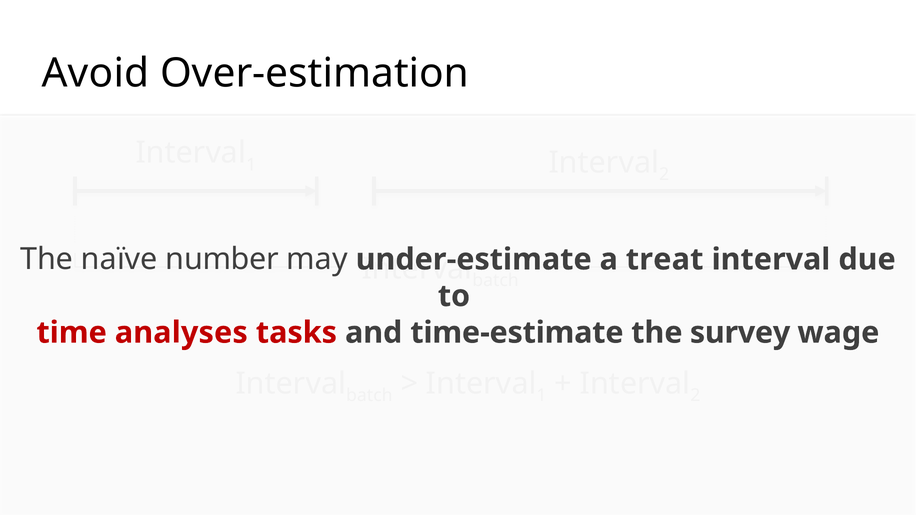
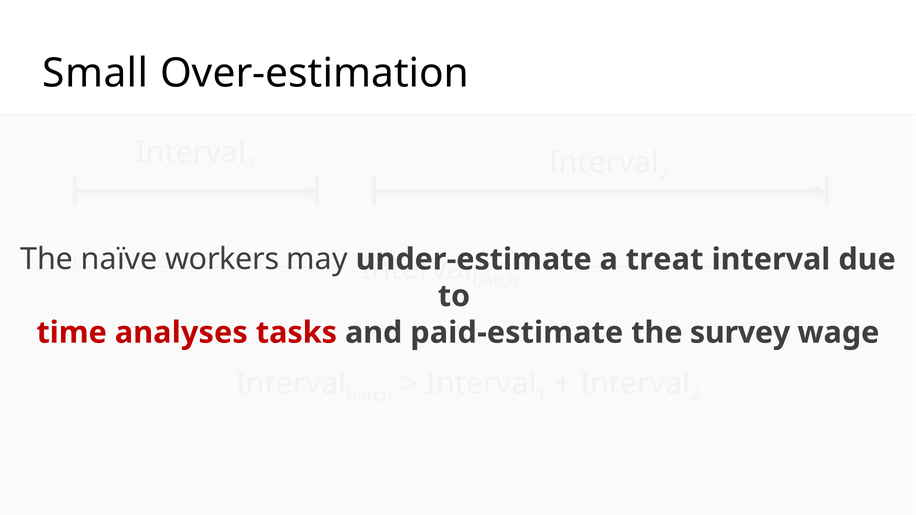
Avoid: Avoid -> Small
number: number -> workers
time-estimate: time-estimate -> paid-estimate
